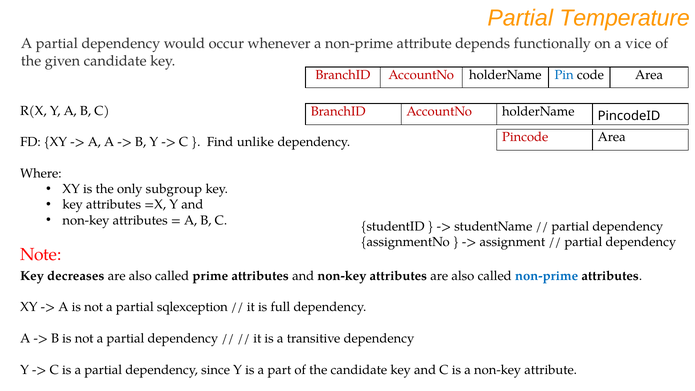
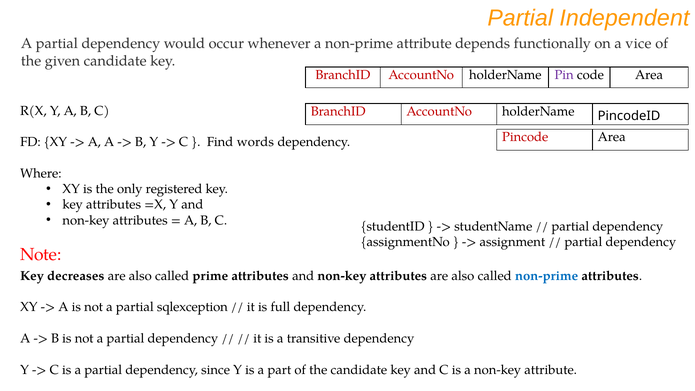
Temperature: Temperature -> Independent
Pin colour: blue -> purple
unlike: unlike -> words
subgroup: subgroup -> registered
